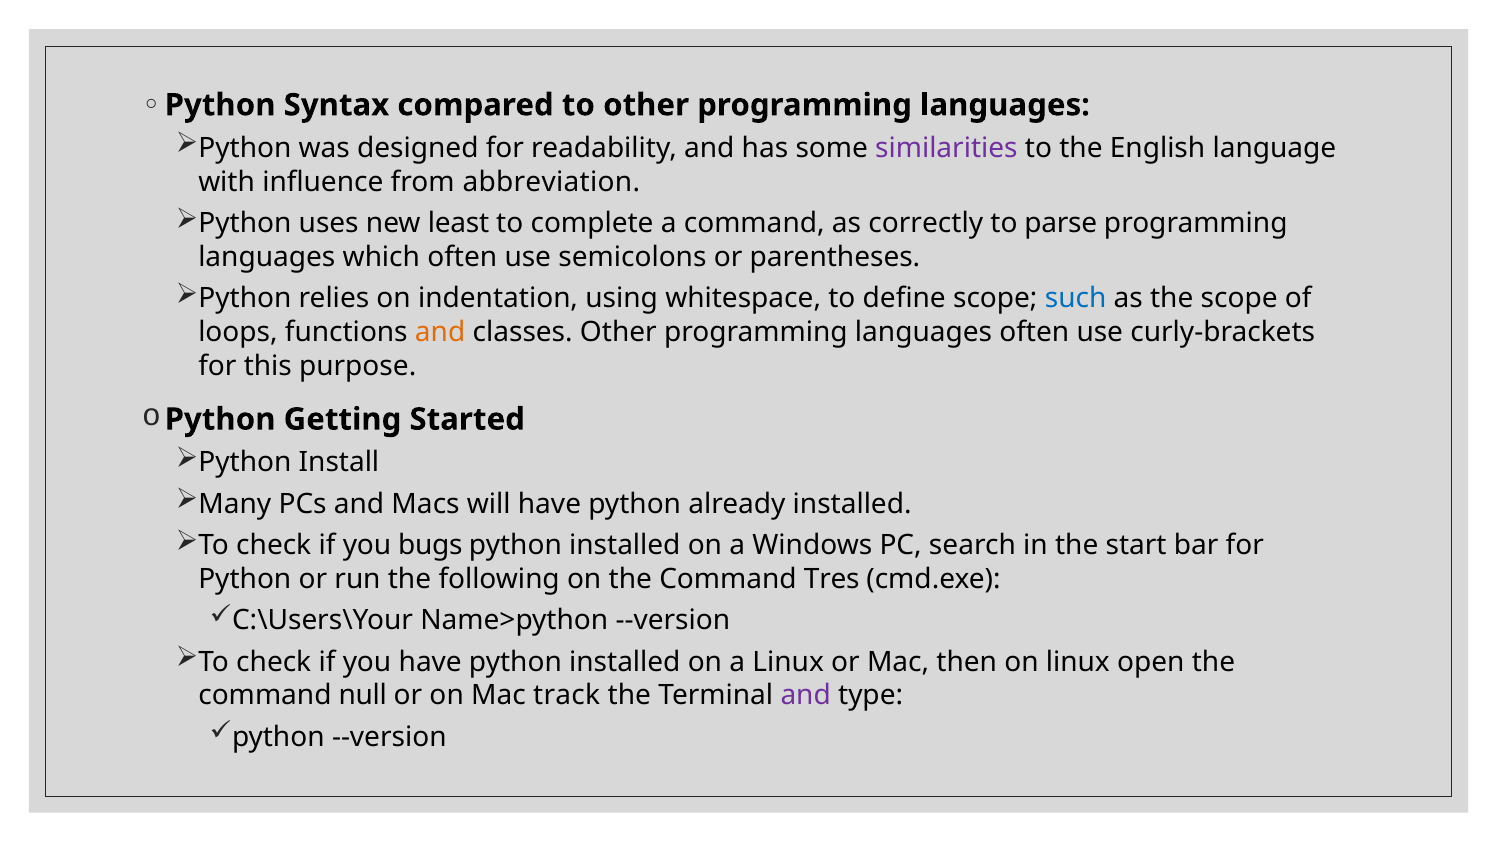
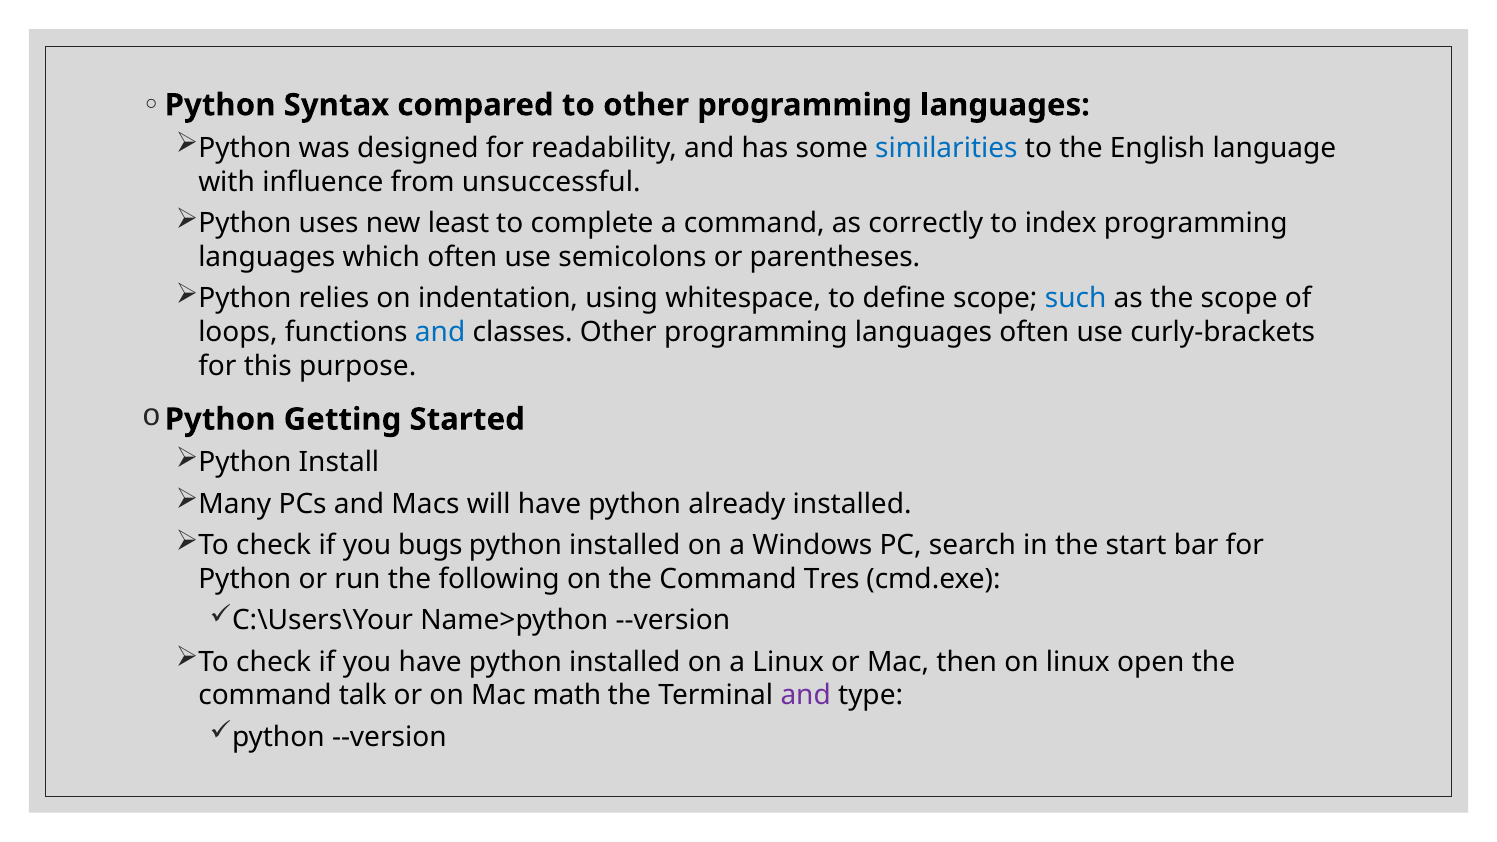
similarities colour: purple -> blue
abbreviation: abbreviation -> unsuccessful
parse: parse -> index
and at (440, 332) colour: orange -> blue
null: null -> talk
track: track -> math
